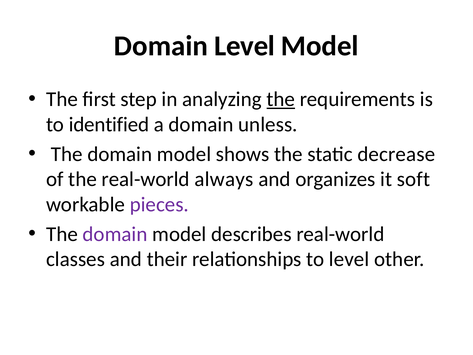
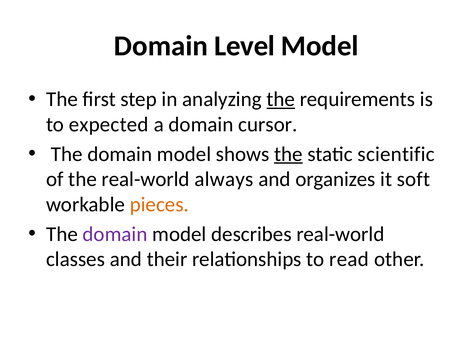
identified: identified -> expected
unless: unless -> cursor
the at (288, 154) underline: none -> present
decrease: decrease -> scientific
pieces colour: purple -> orange
to level: level -> read
